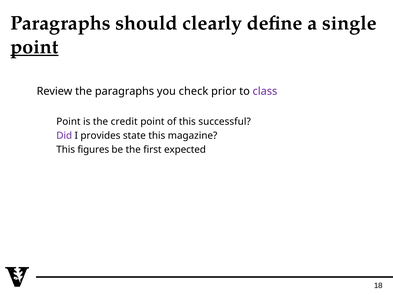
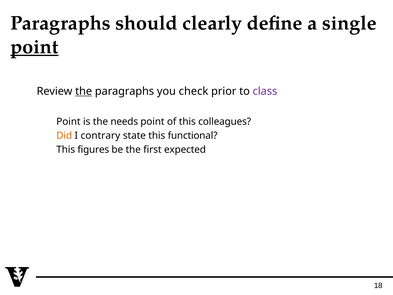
the at (84, 91) underline: none -> present
credit: credit -> needs
successful: successful -> colleagues
Did colour: purple -> orange
provides: provides -> contrary
magazine: magazine -> functional
